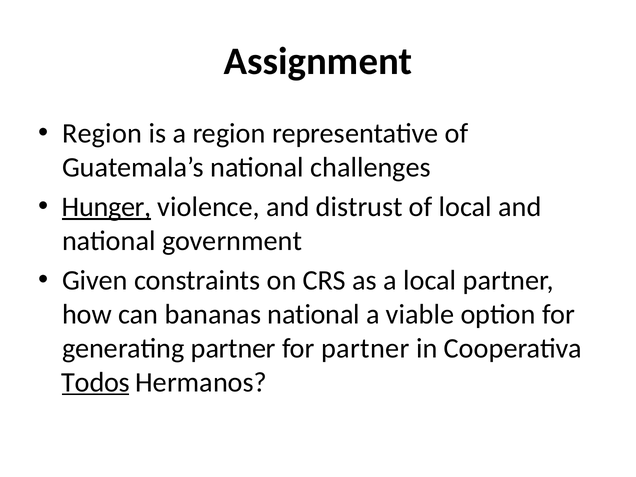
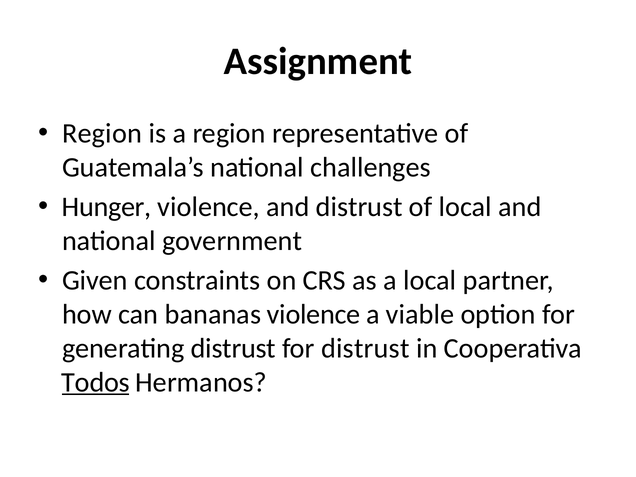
Hunger underline: present -> none
bananas national: national -> violence
generating partner: partner -> distrust
for partner: partner -> distrust
